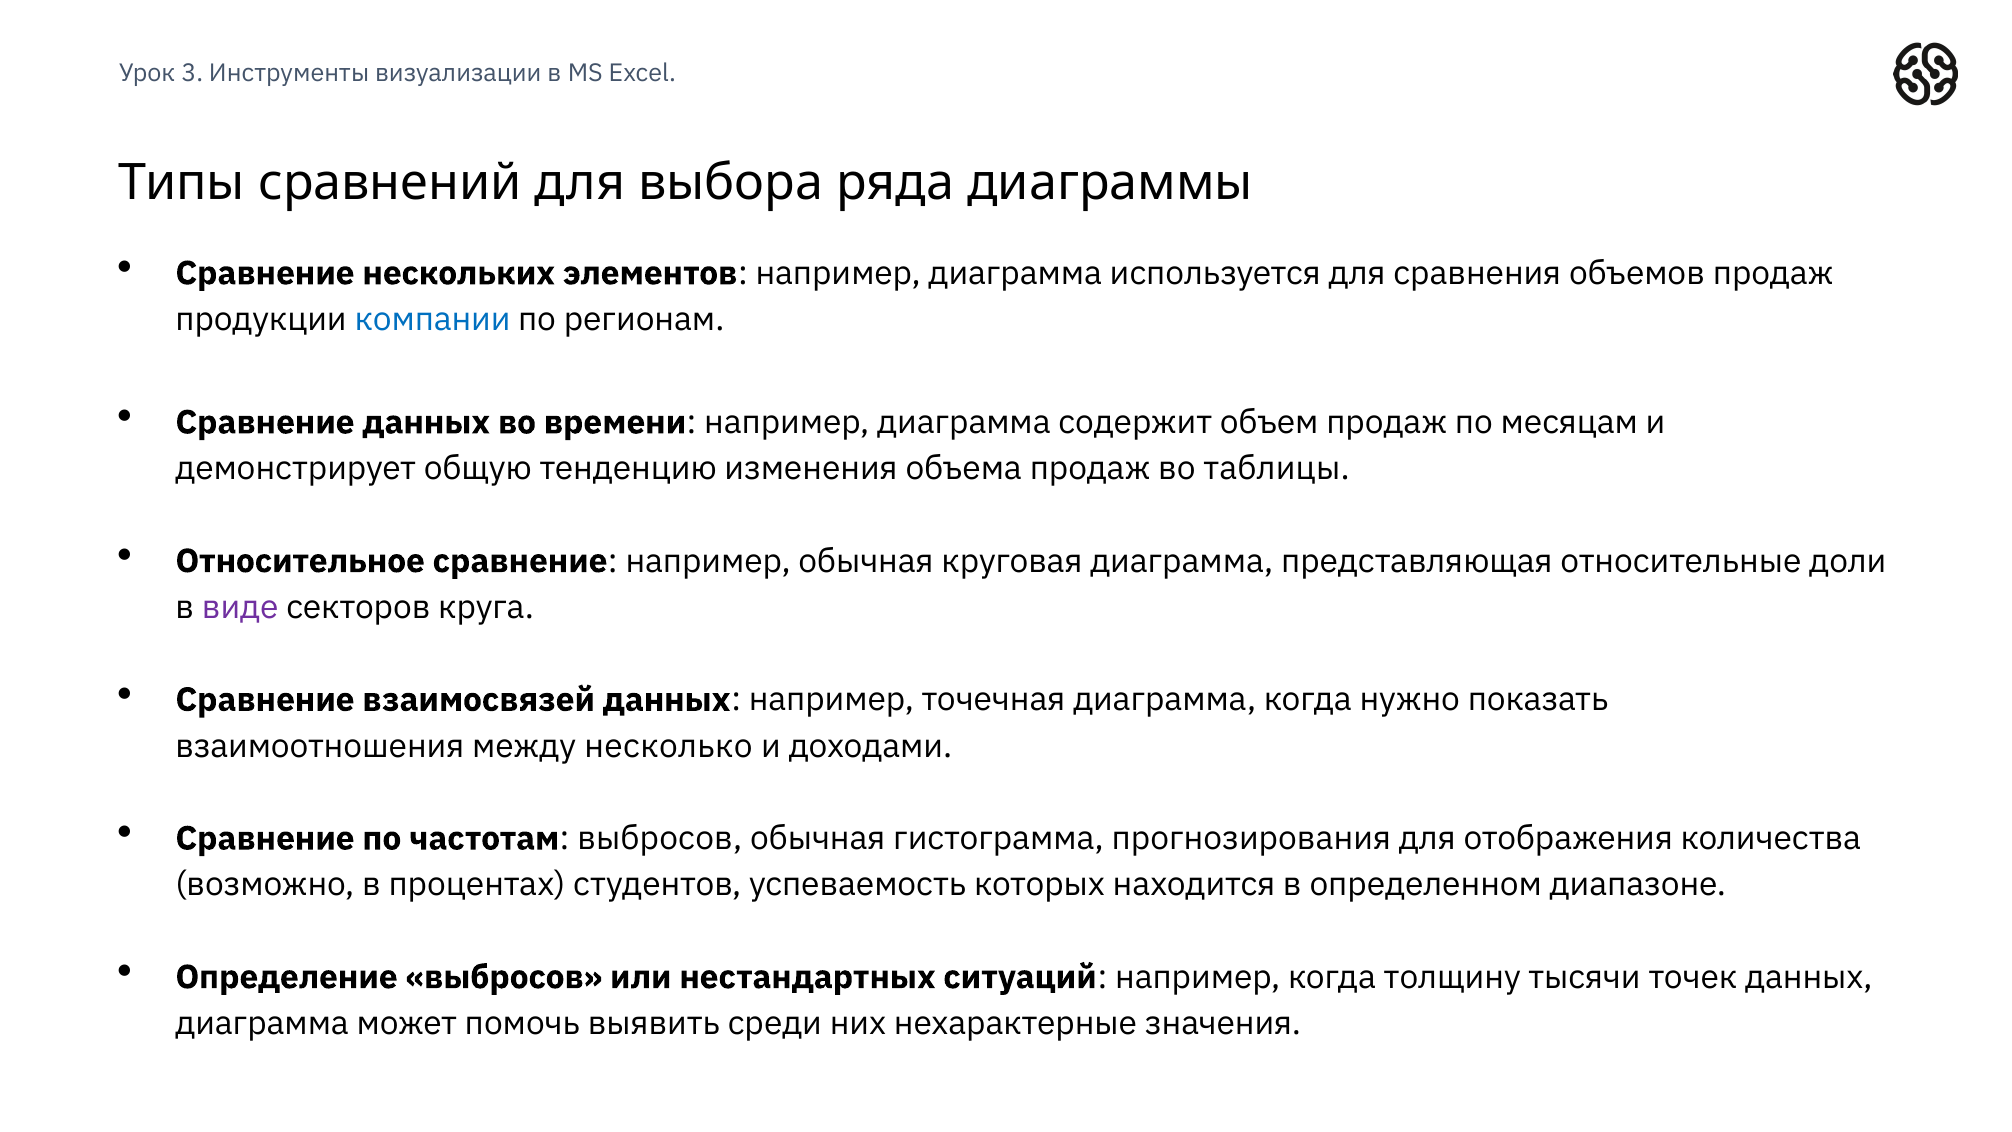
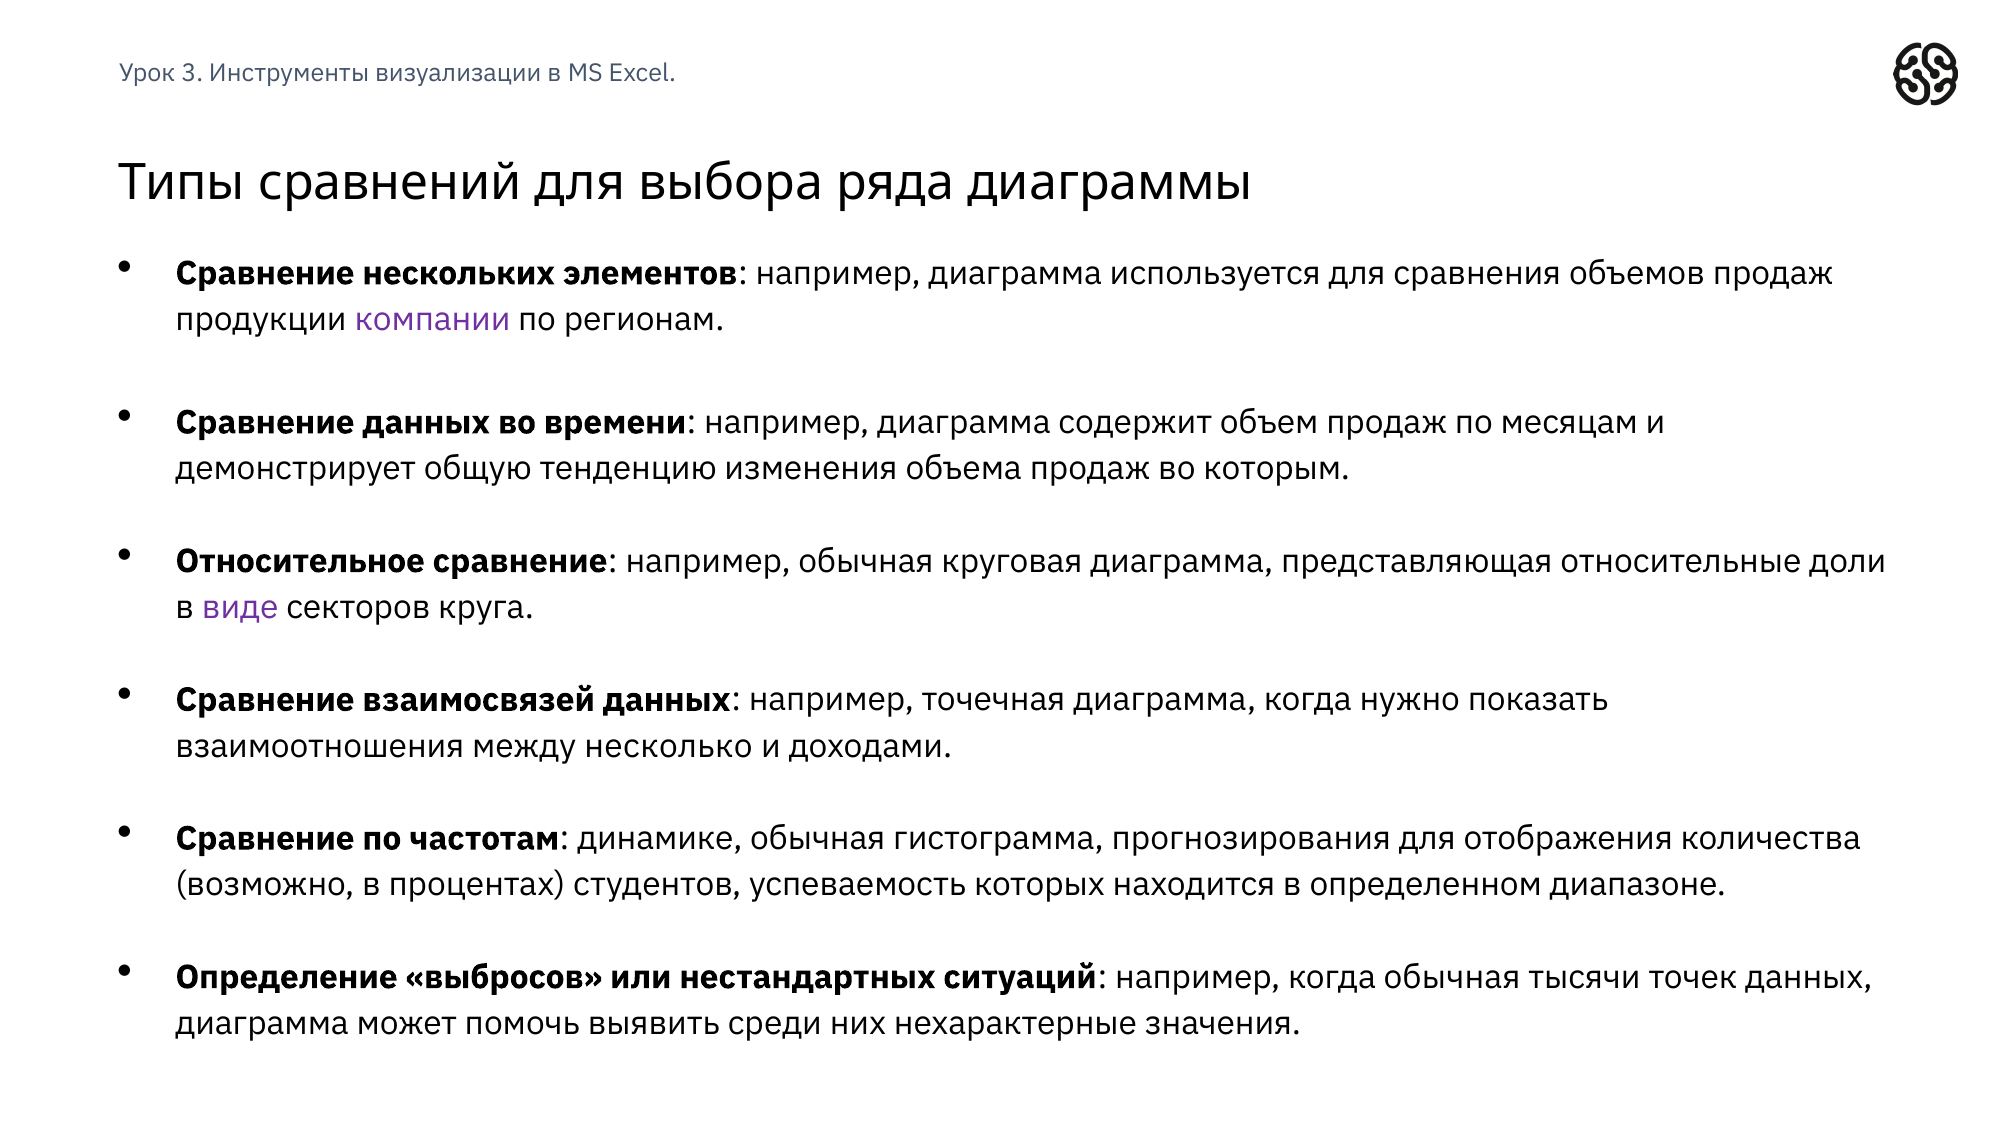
компании colour: blue -> purple
таблицы: таблицы -> которым
частотам выбросов: выбросов -> динамике
когда толщину: толщину -> обычная
